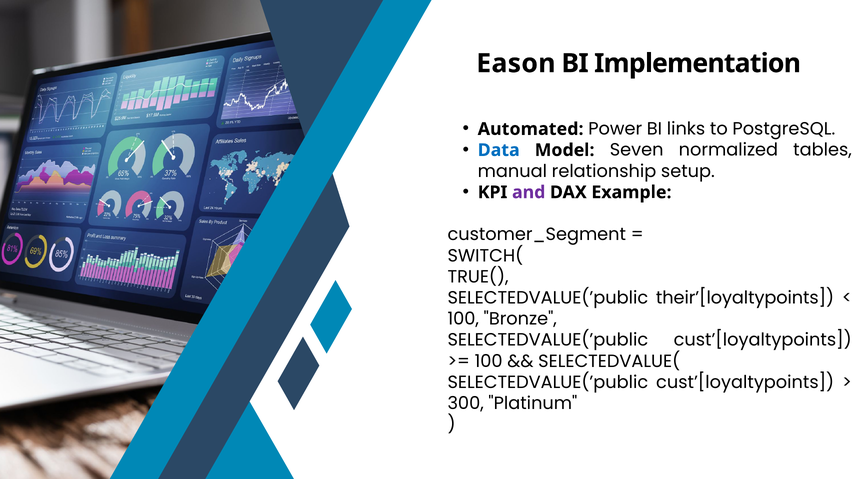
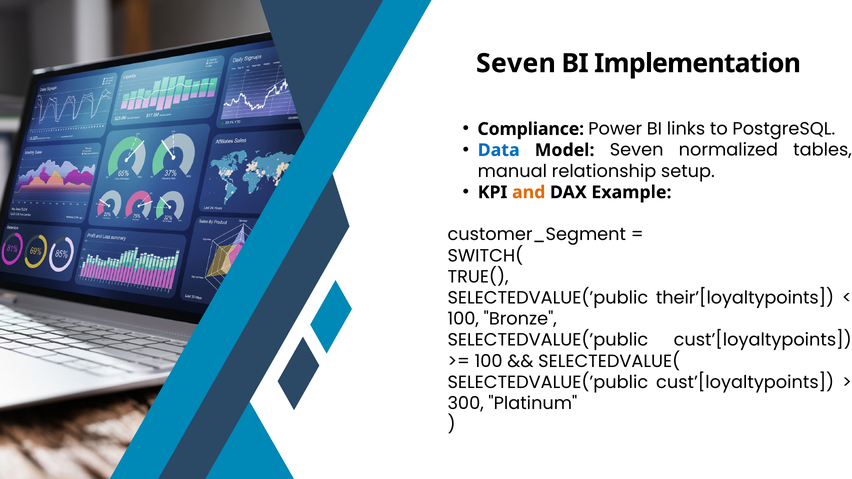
Eason at (516, 63): Eason -> Seven
Automated: Automated -> Compliance
and colour: purple -> orange
